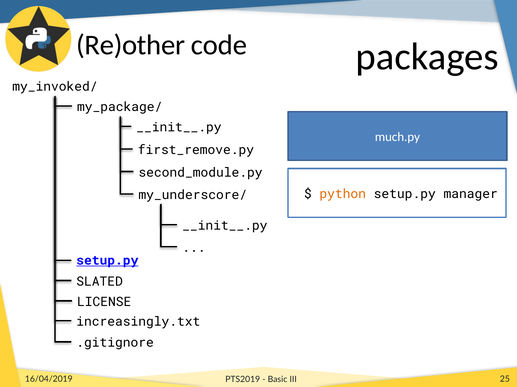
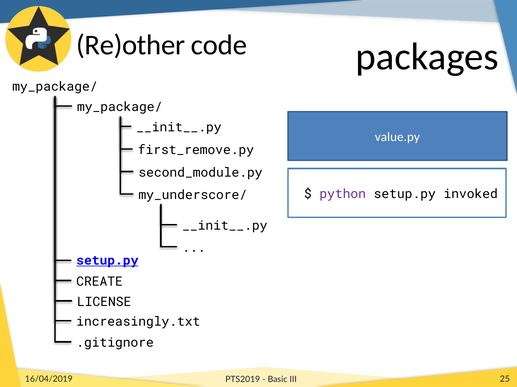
my_invoked/ at (55, 87): my_invoked/ -> my_package/
much.py: much.py -> value.py
python colour: orange -> purple
manager: manager -> invoked
SLATED: SLATED -> CREATE
